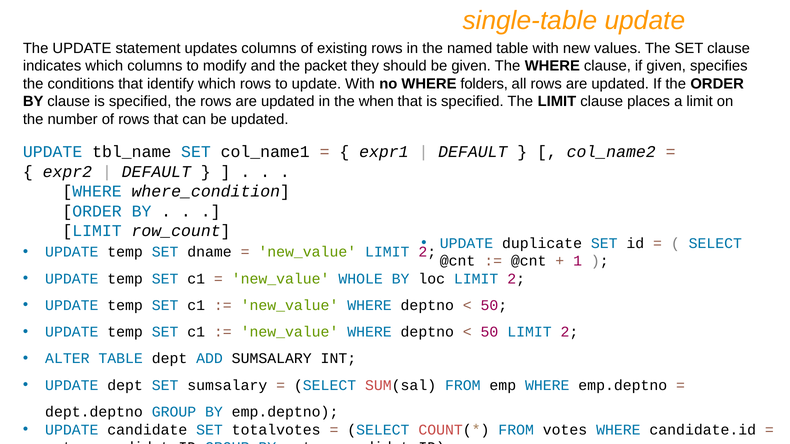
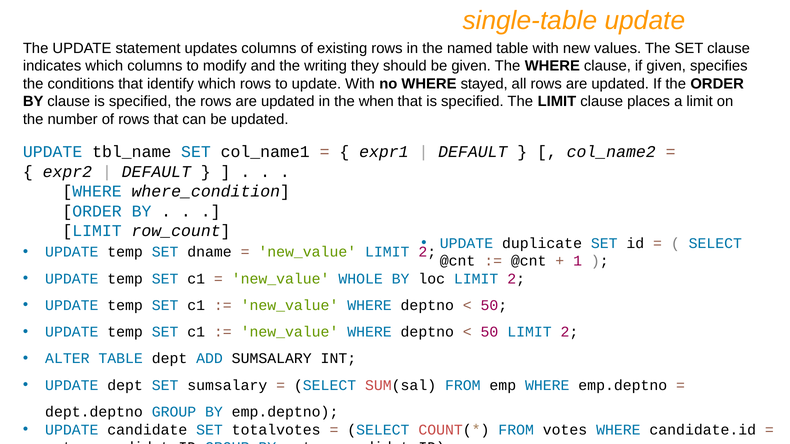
packet: packet -> writing
folders: folders -> stayed
